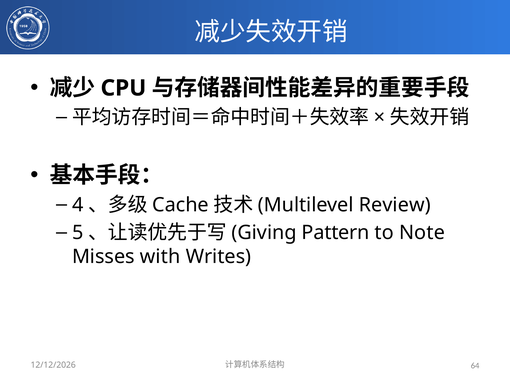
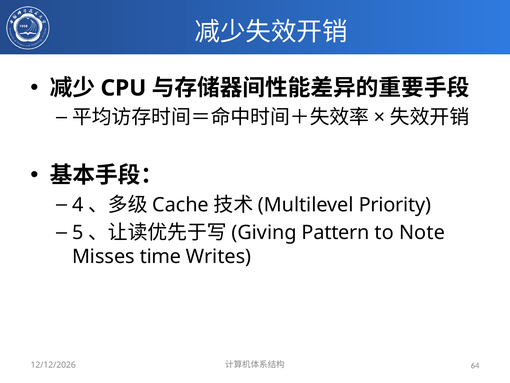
Review: Review -> Priority
with: with -> time
